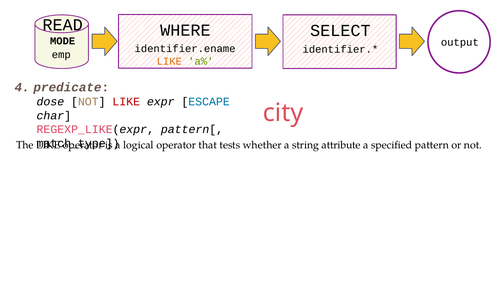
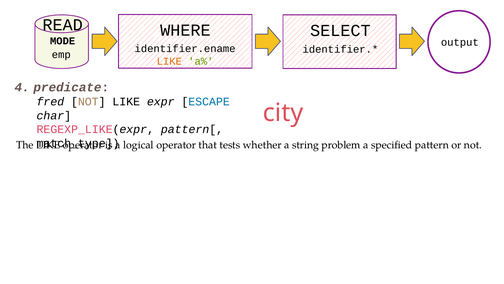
dose: dose -> fred
LIKE at (126, 102) colour: red -> black
attribute: attribute -> problem
